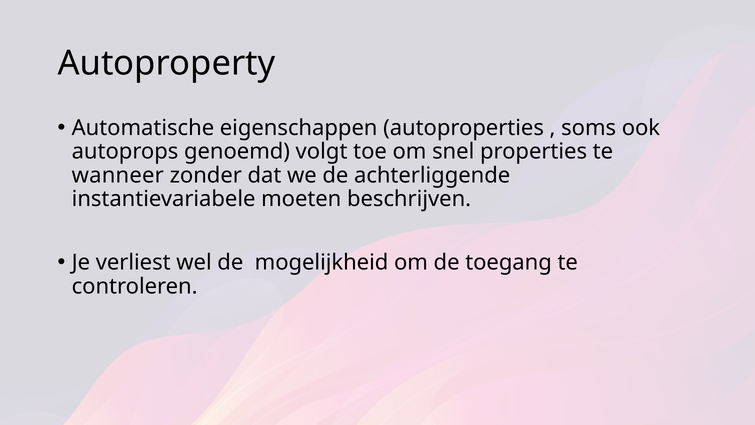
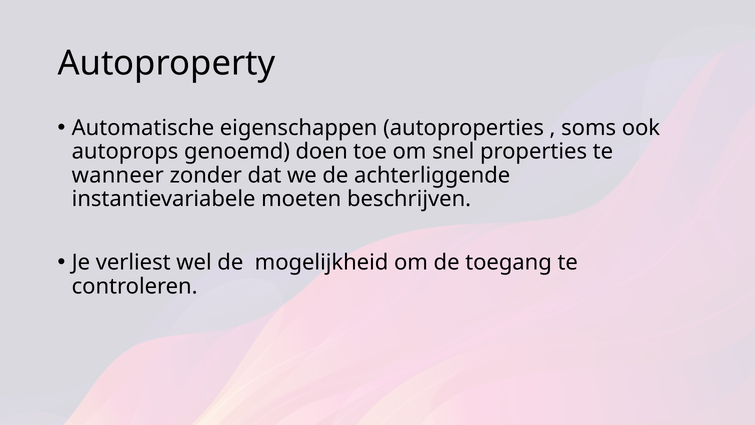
volgt: volgt -> doen
